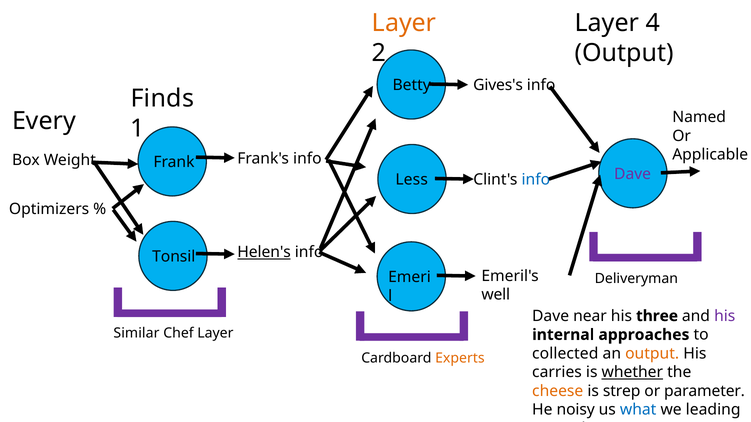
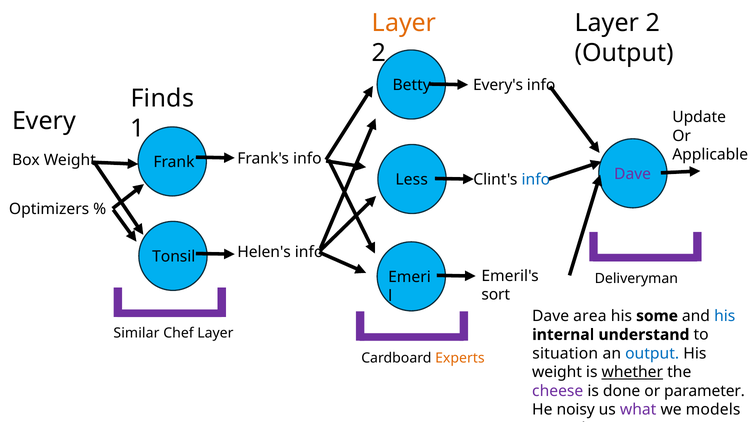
4 at (653, 23): 4 -> 2
Gives's: Gives's -> Every's
Named: Named -> Update
Helen's underline: present -> none
well: well -> sort
near: near -> area
three: three -> some
his at (725, 316) colour: purple -> blue
approaches: approaches -> understand
collected: collected -> situation
output at (652, 354) colour: orange -> blue
carries at (557, 373): carries -> weight
cheese colour: orange -> purple
strep: strep -> done
what colour: blue -> purple
leading: leading -> models
